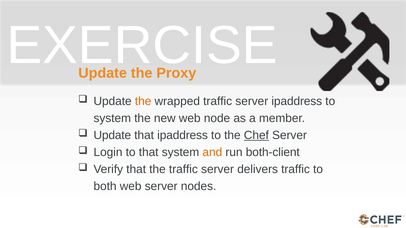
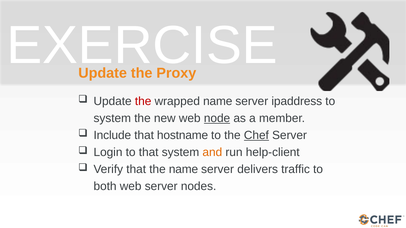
the at (143, 101) colour: orange -> red
wrapped traffic: traffic -> name
node underline: none -> present
Update at (112, 136): Update -> Include
that ipaddress: ipaddress -> hostname
both-client: both-client -> help-client
the traffic: traffic -> name
